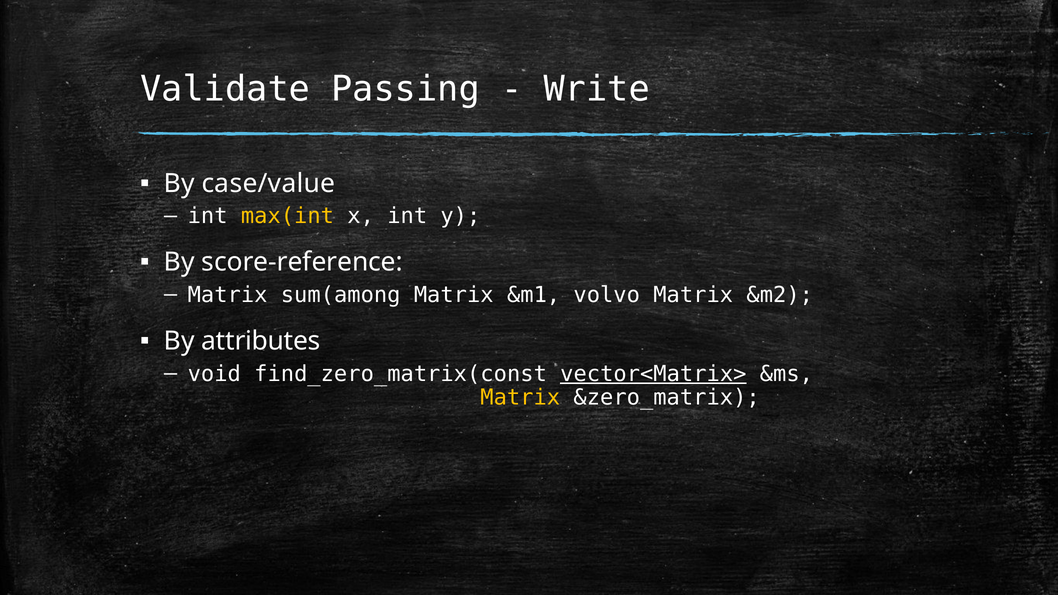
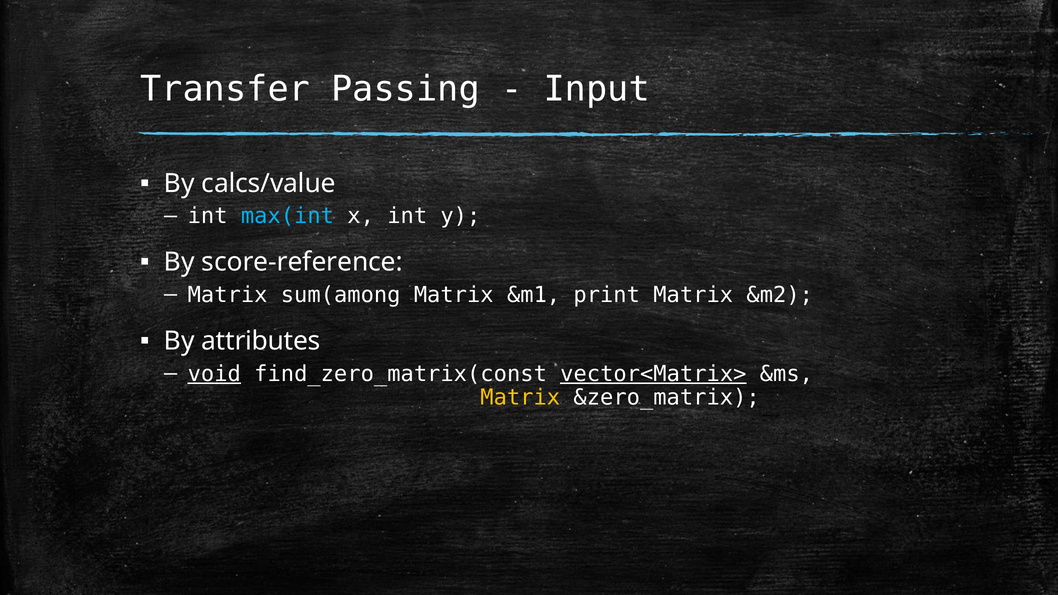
Validate: Validate -> Transfer
Write: Write -> Input
case/value: case/value -> calcs/value
max(int colour: yellow -> light blue
volvo: volvo -> print
void underline: none -> present
